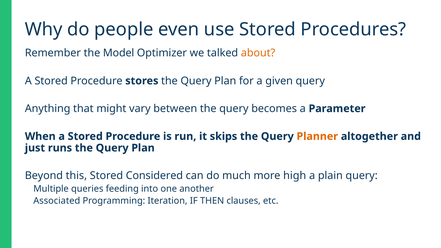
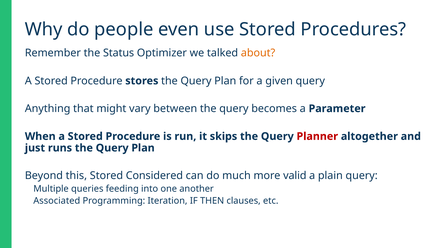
Model: Model -> Status
Planner colour: orange -> red
high: high -> valid
